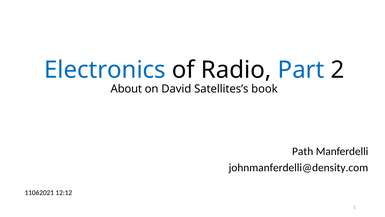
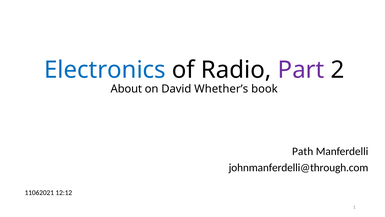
Part colour: blue -> purple
Satellites’s: Satellites’s -> Whether’s
johnmanferdelli@density.com: johnmanferdelli@density.com -> johnmanferdelli@through.com
